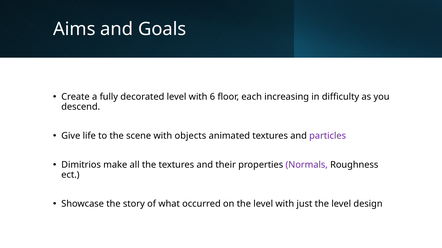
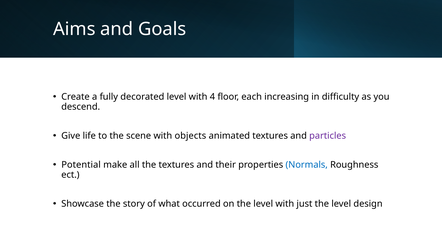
6: 6 -> 4
Dimitrios: Dimitrios -> Potential
Normals colour: purple -> blue
